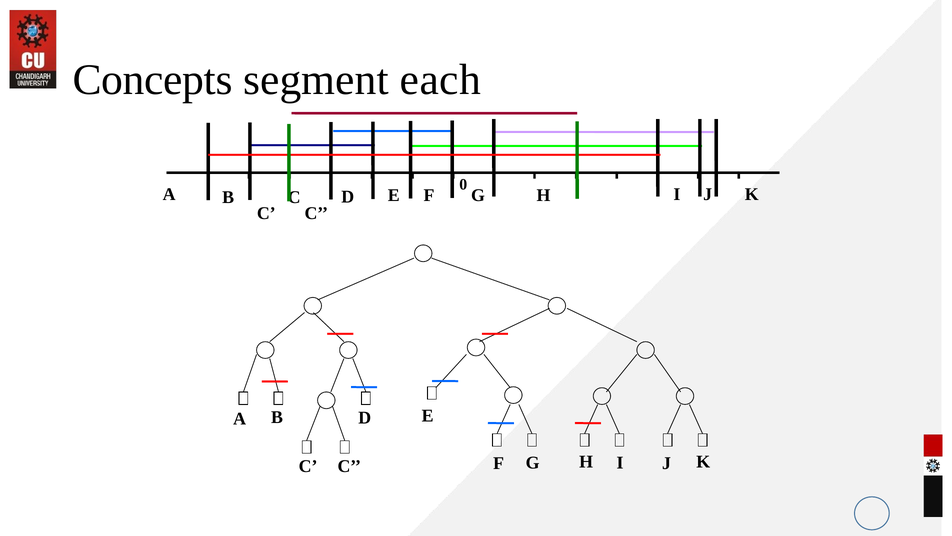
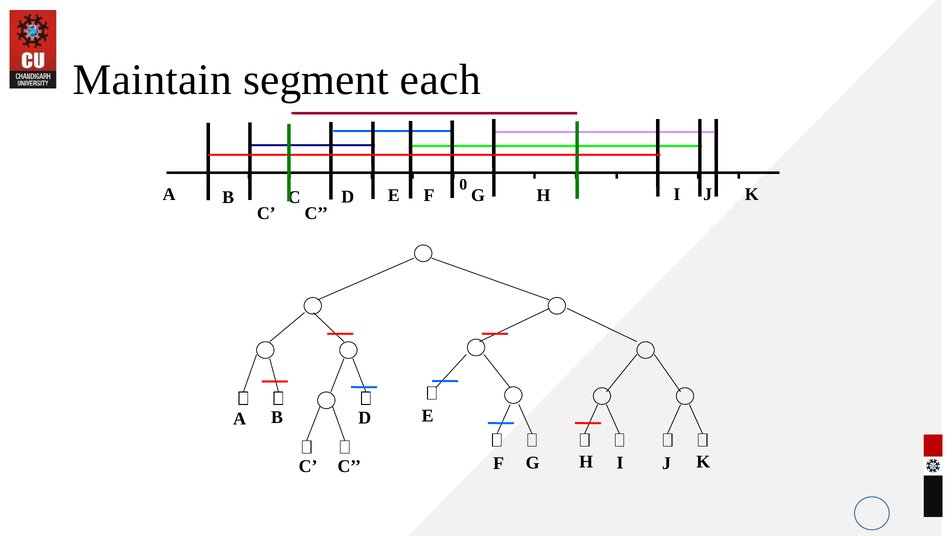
Concepts: Concepts -> Maintain
